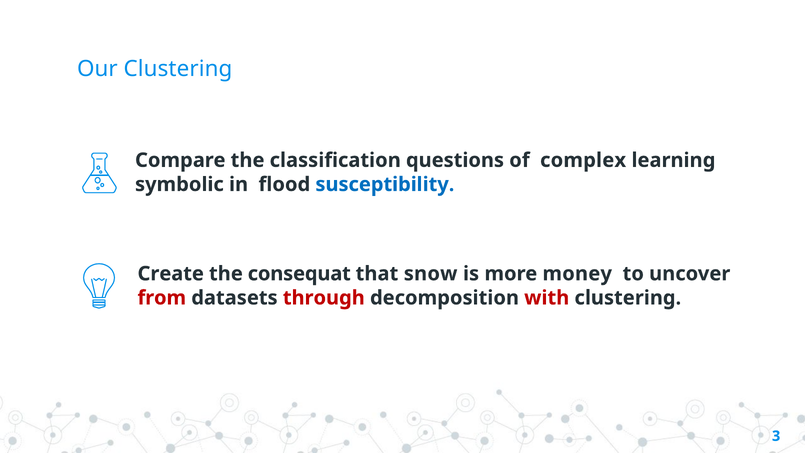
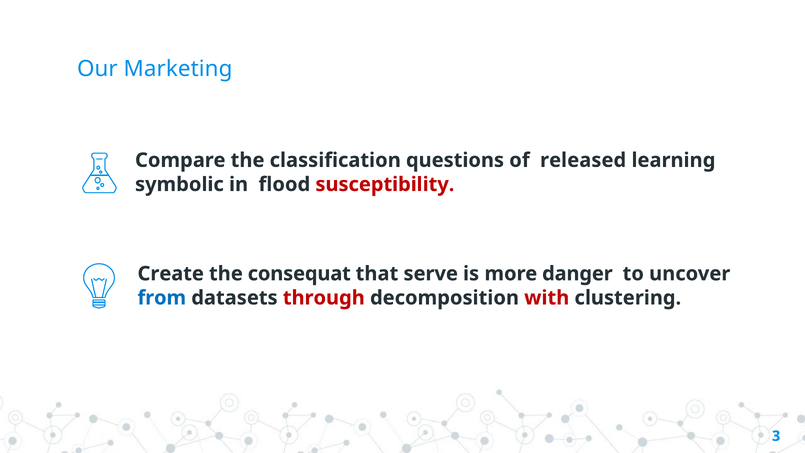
Our Clustering: Clustering -> Marketing
complex: complex -> released
susceptibility colour: blue -> red
snow: snow -> serve
money: money -> danger
from colour: red -> blue
